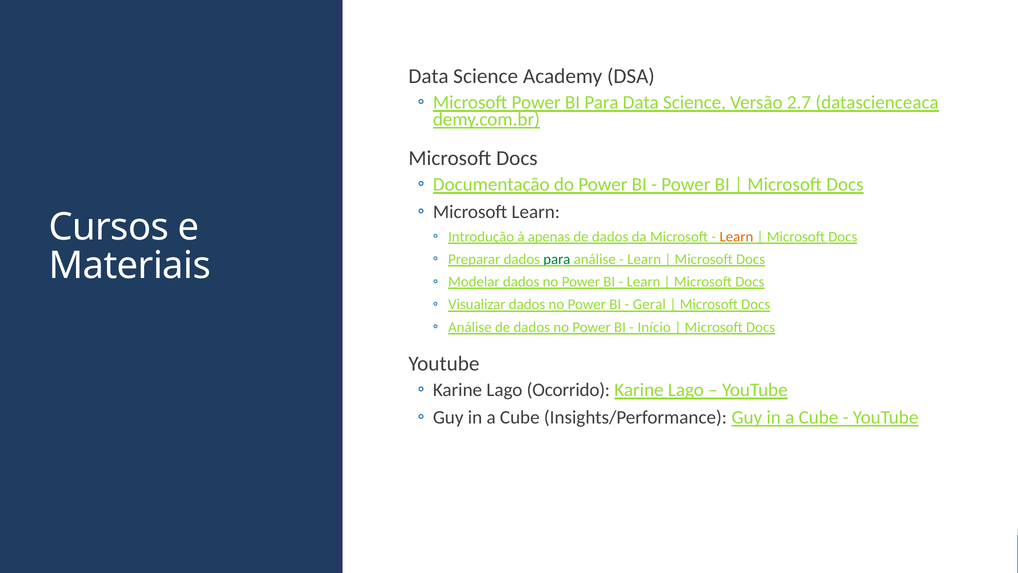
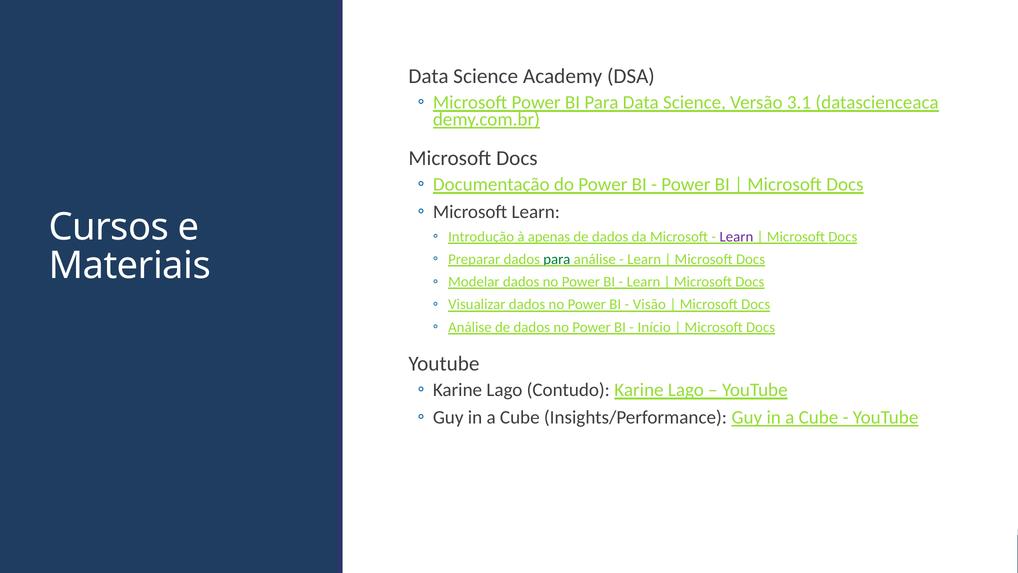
2.7: 2.7 -> 3.1
Learn at (736, 236) colour: orange -> purple
Geral: Geral -> Visão
Ocorrido: Ocorrido -> Contudo
